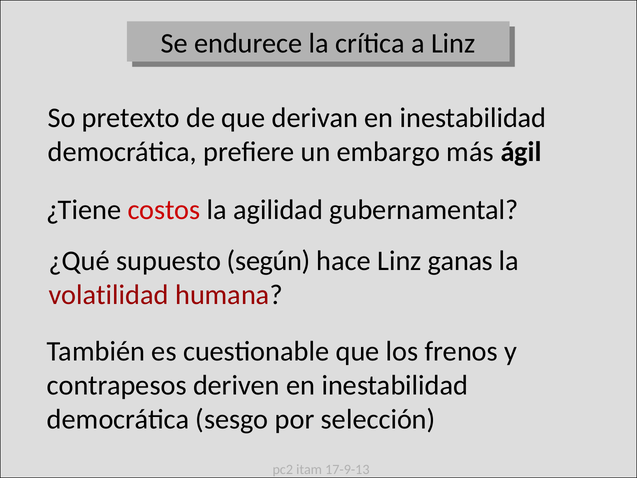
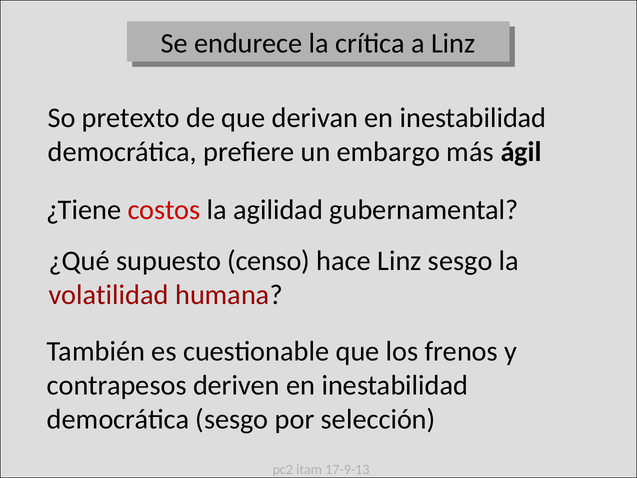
según: según -> censo
Linz ganas: ganas -> sesgo
